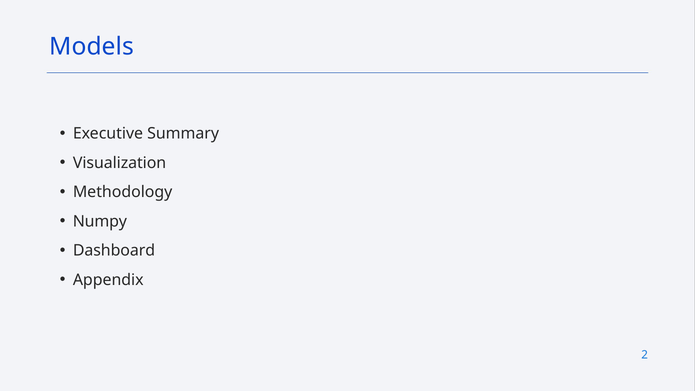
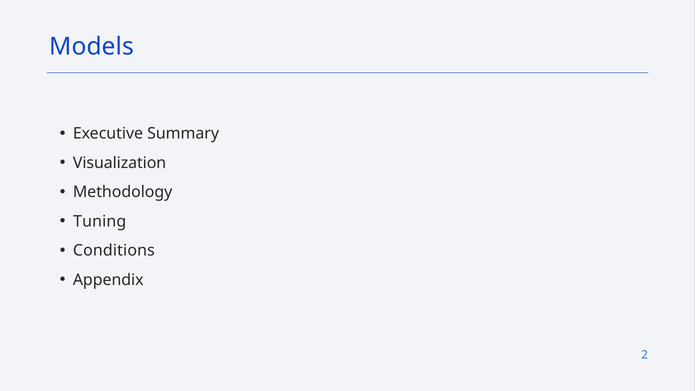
Numpy: Numpy -> Tuning
Dashboard: Dashboard -> Conditions
